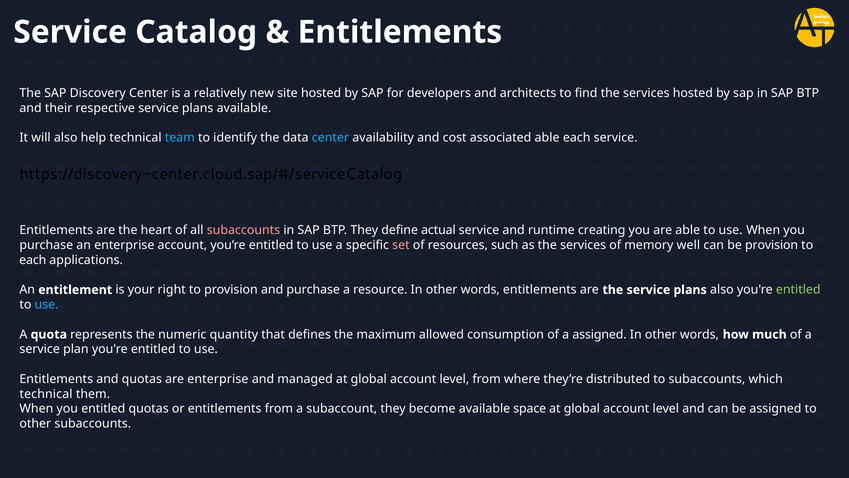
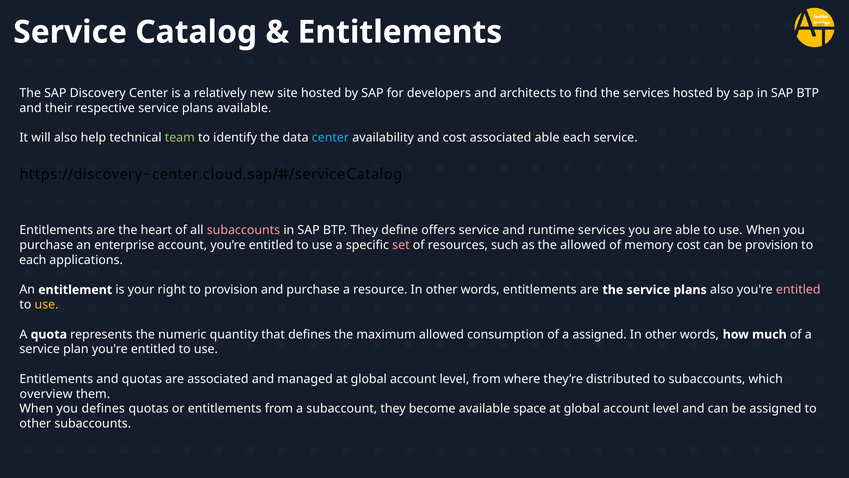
team colour: light blue -> light green
actual: actual -> offers
runtime creating: creating -> services
as the services: services -> allowed
memory well: well -> cost
entitled at (798, 290) colour: light green -> pink
use at (47, 305) colour: light blue -> yellow
are enterprise: enterprise -> associated
technical at (46, 394): technical -> overview
you entitled: entitled -> defines
